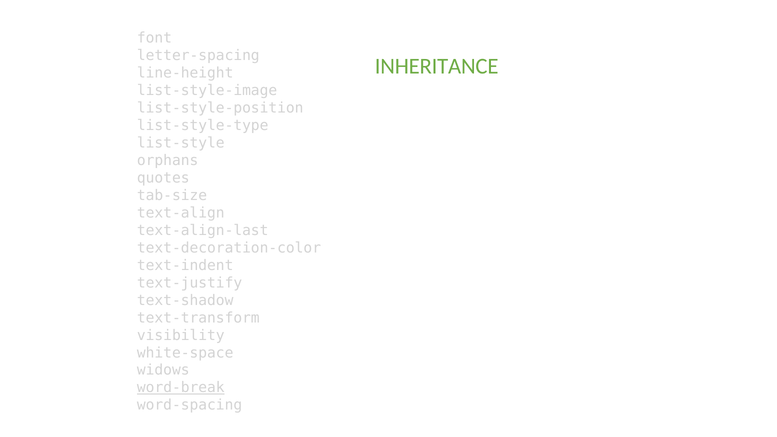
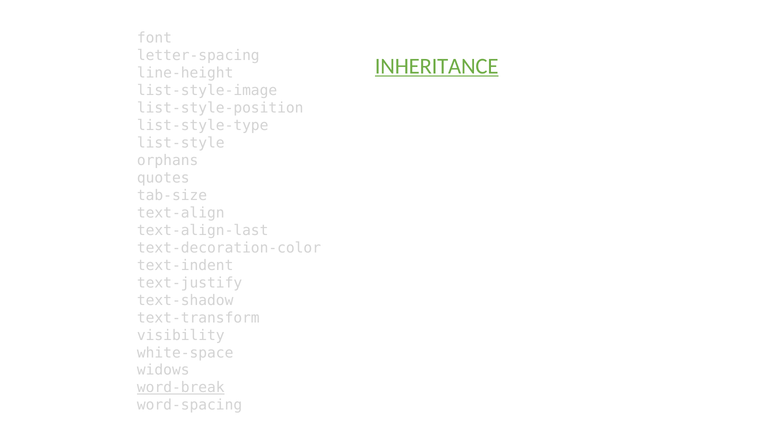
INHERITANCE underline: none -> present
